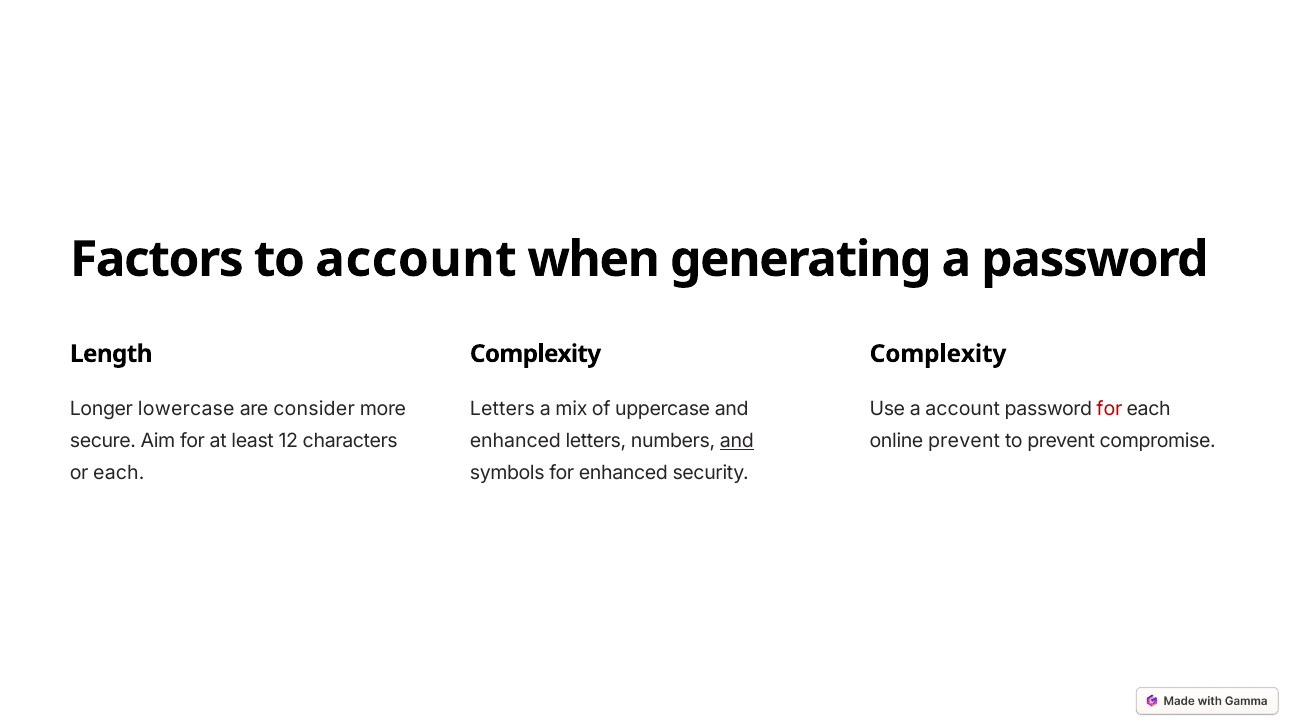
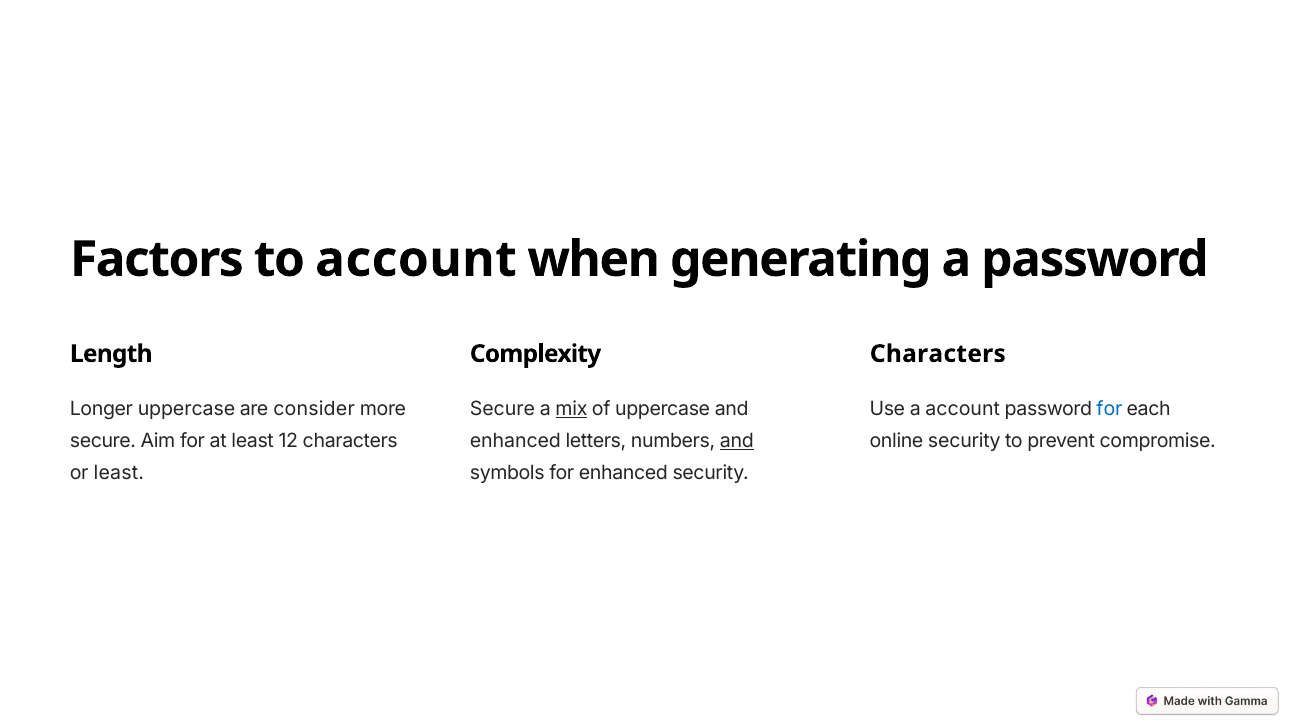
Complexity at (938, 354): Complexity -> Characters
Longer lowercase: lowercase -> uppercase
Letters at (502, 409): Letters -> Secure
mix underline: none -> present
for at (1109, 409) colour: red -> blue
online prevent: prevent -> security
or each: each -> least
